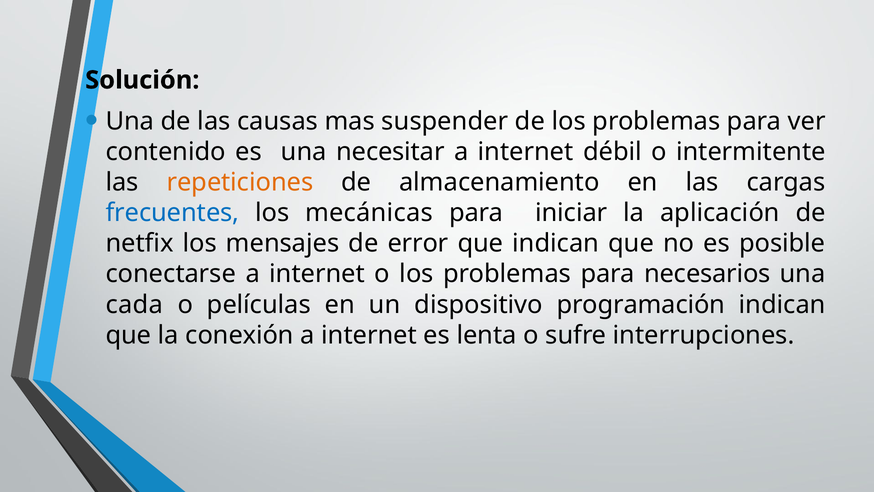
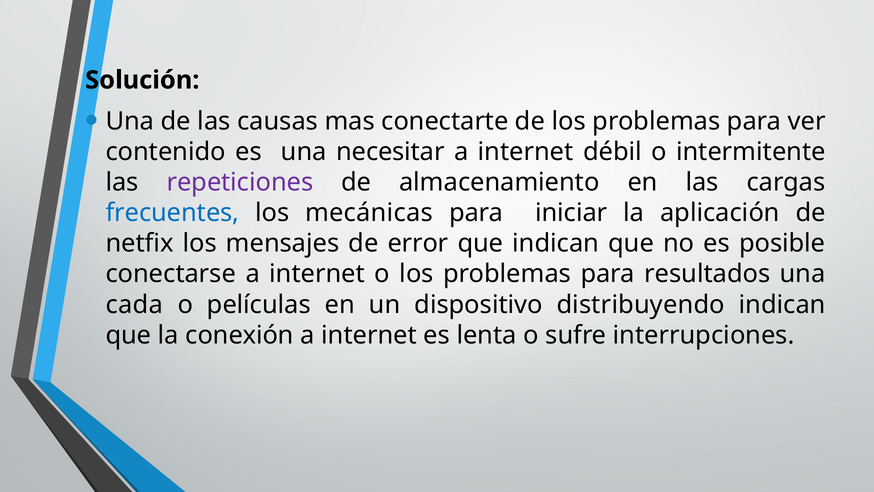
suspender: suspender -> conectarte
repeticiones colour: orange -> purple
necesarios: necesarios -> resultados
programación: programación -> distribuyendo
